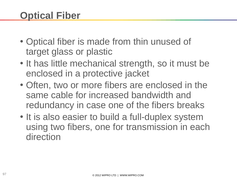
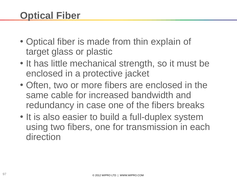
unused: unused -> explain
